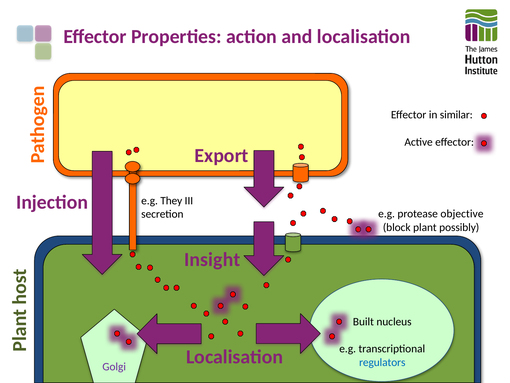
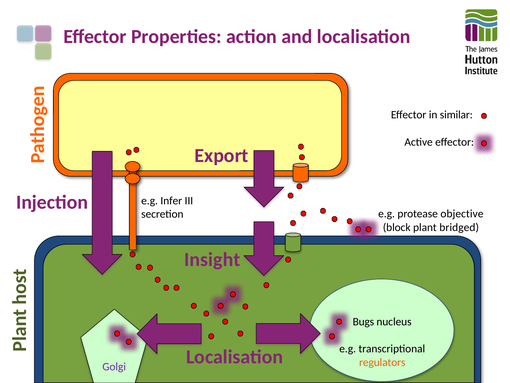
They: They -> Infer
possibly: possibly -> bridged
Built: Built -> Bugs
regulators colour: blue -> orange
